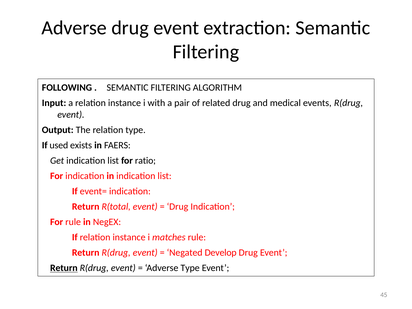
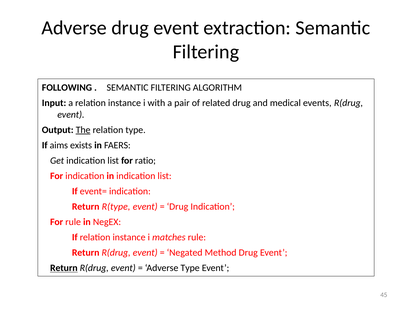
The underline: none -> present
used: used -> aims
R(total: R(total -> R(type
Develop: Develop -> Method
